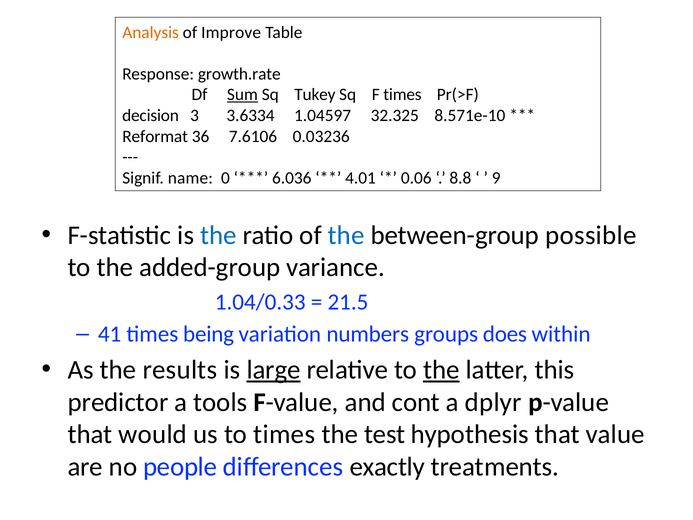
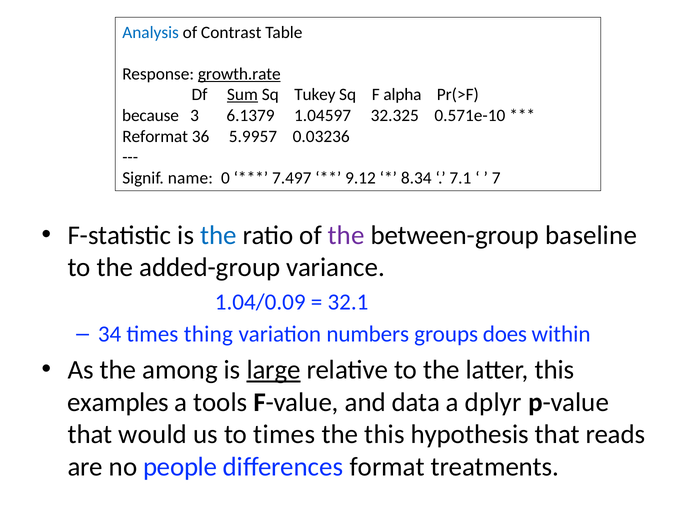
Analysis colour: orange -> blue
Improve: Improve -> Contrast
growth.rate underline: none -> present
F times: times -> alpha
decision: decision -> because
3.6334: 3.6334 -> 6.1379
8.571e-10: 8.571e-10 -> 0.571e-10
7.6106: 7.6106 -> 5.9957
6.036: 6.036 -> 7.497
4.01: 4.01 -> 9.12
0.06: 0.06 -> 8.34
8.8: 8.8 -> 7.1
9: 9 -> 7
the at (346, 235) colour: blue -> purple
possible: possible -> baseline
1.04/0.33: 1.04/0.33 -> 1.04/0.09
21.5: 21.5 -> 32.1
41: 41 -> 34
being: being -> thing
results: results -> among
the at (441, 370) underline: present -> none
predictor: predictor -> examples
cont: cont -> data
the test: test -> this
value: value -> reads
exactly: exactly -> format
